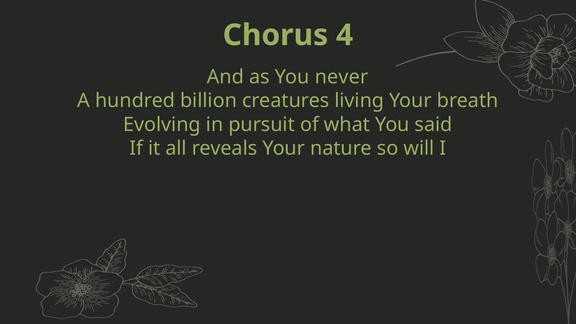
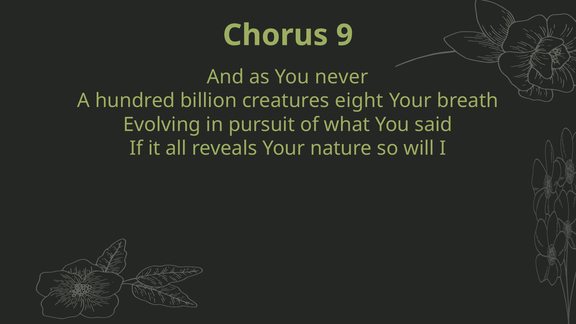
4: 4 -> 9
living: living -> eight
